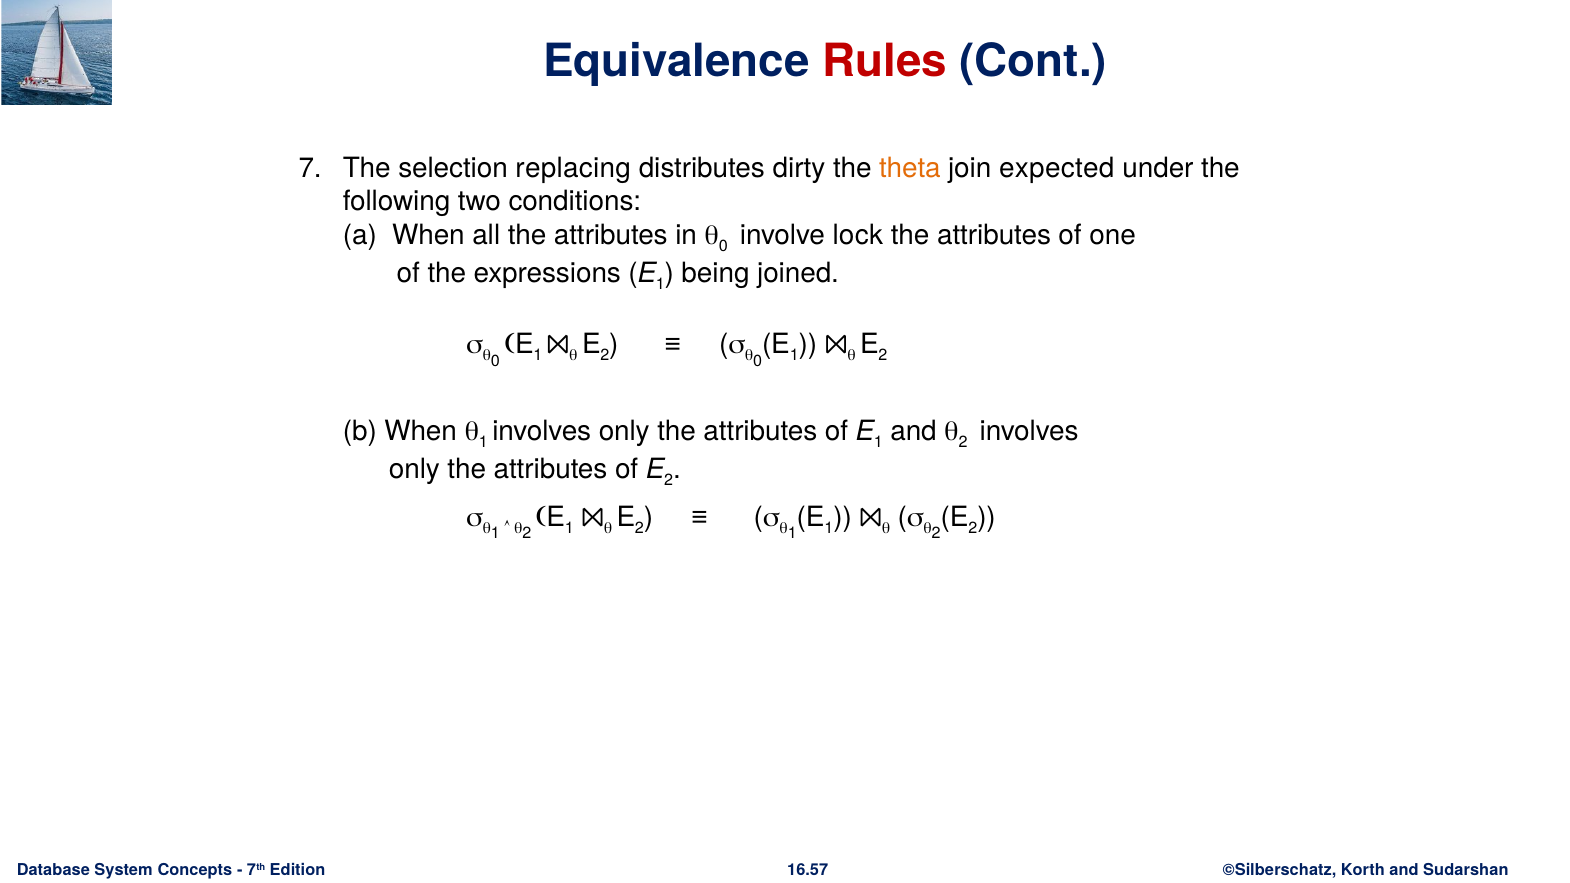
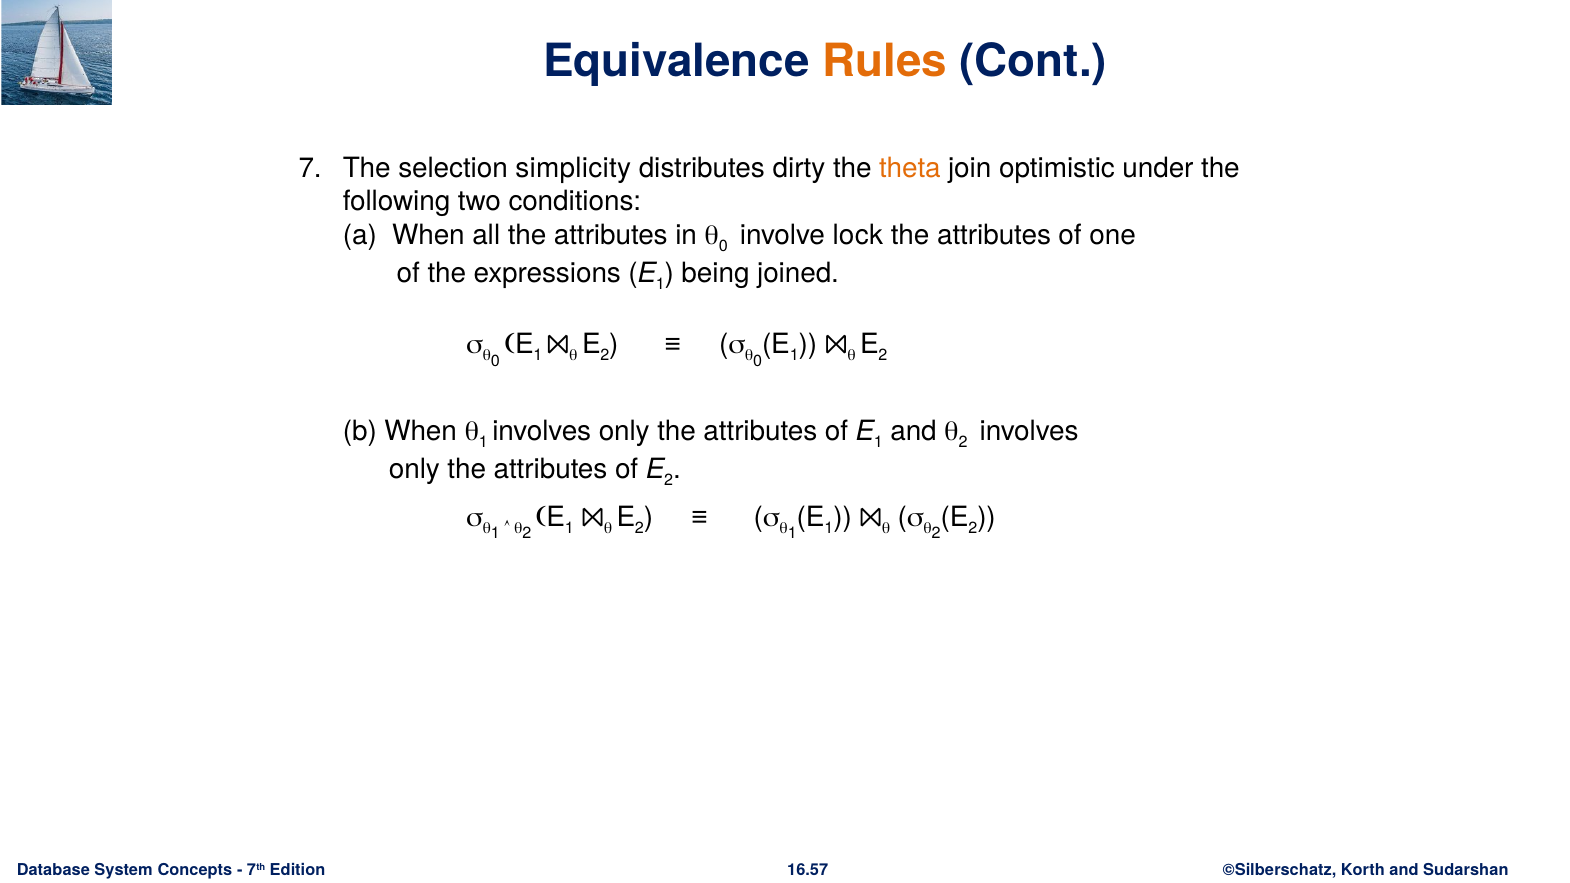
Rules colour: red -> orange
replacing: replacing -> simplicity
expected: expected -> optimistic
